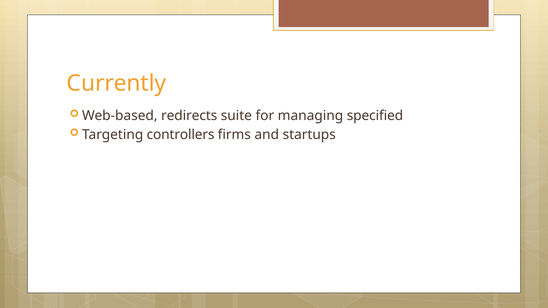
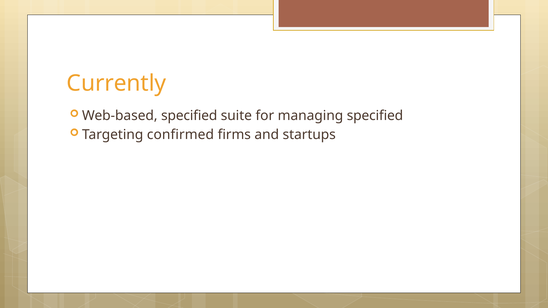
Web-based redirects: redirects -> specified
controllers: controllers -> confirmed
